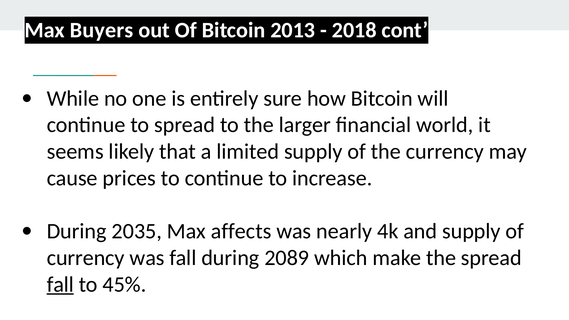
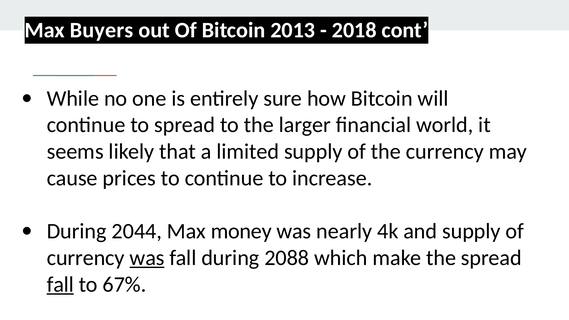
2035: 2035 -> 2044
affects: affects -> money
was at (147, 258) underline: none -> present
2089: 2089 -> 2088
45%: 45% -> 67%
